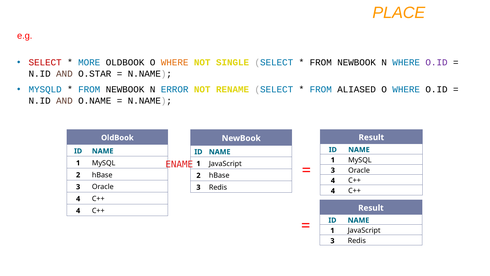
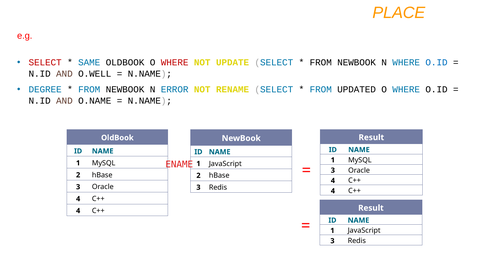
MORE: MORE -> SAME
WHERE at (175, 63) colour: orange -> red
SINGLE: SINGLE -> UPDATE
O.ID at (437, 63) colour: purple -> blue
O.STAR: O.STAR -> O.WELL
MYSQLD: MYSQLD -> DEGREE
ALIASED: ALIASED -> UPDATED
